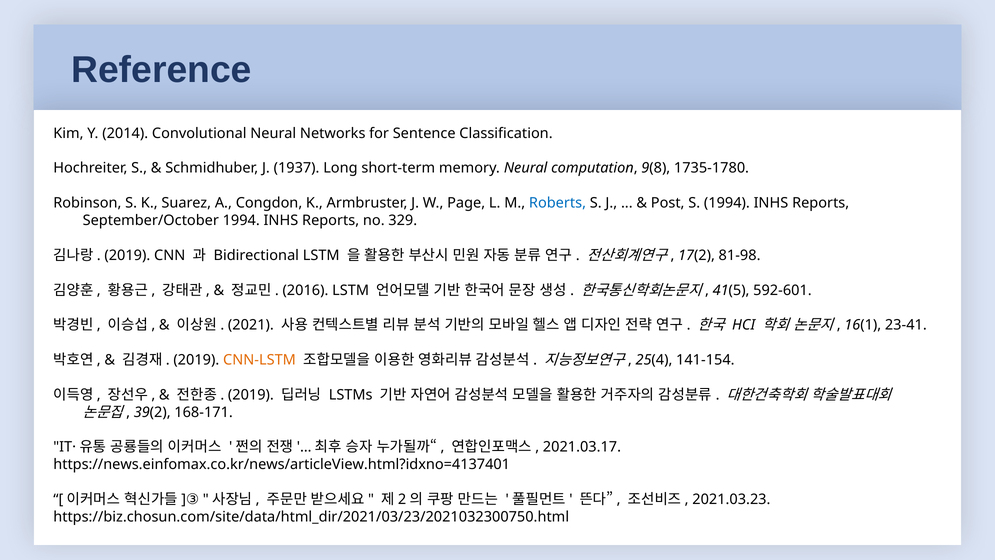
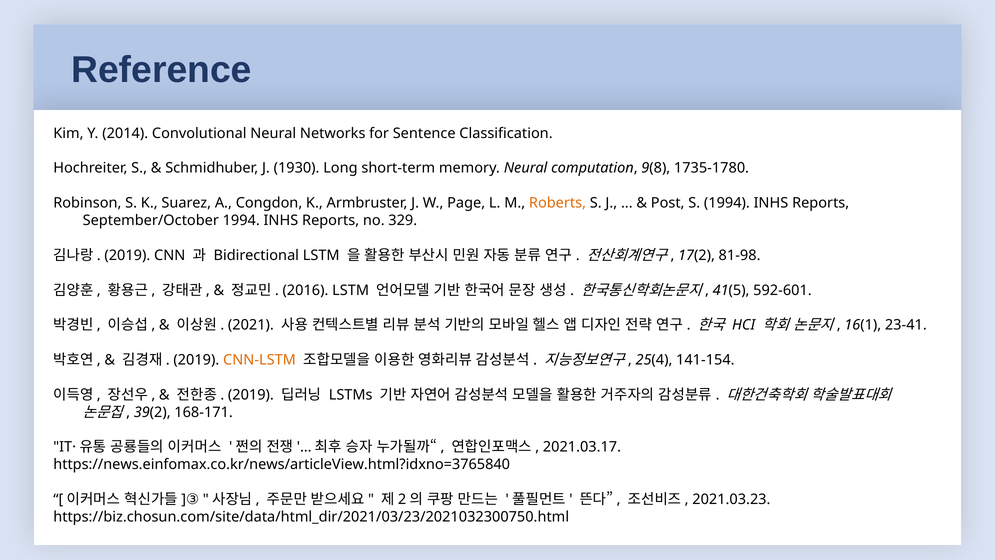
1937: 1937 -> 1930
Roberts colour: blue -> orange
https://news.einfomax.co.kr/news/articleView.html?idxno=4137401: https://news.einfomax.co.kr/news/articleView.html?idxno=4137401 -> https://news.einfomax.co.kr/news/articleView.html?idxno=3765840
